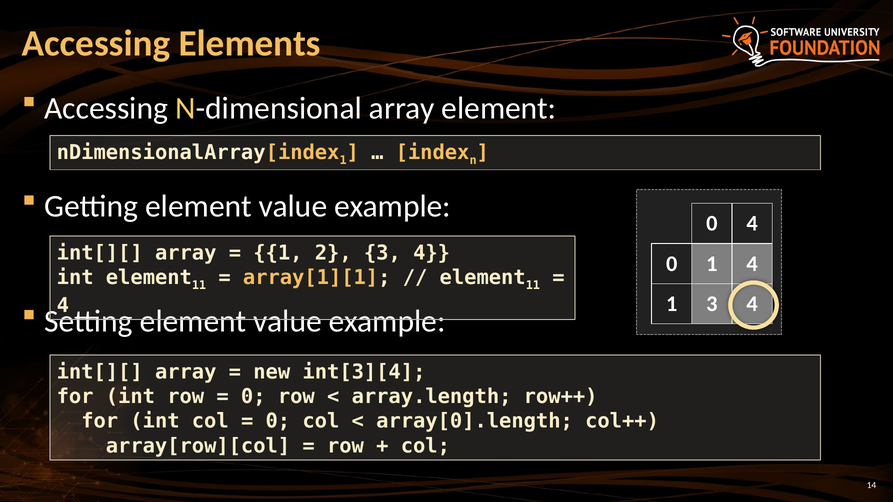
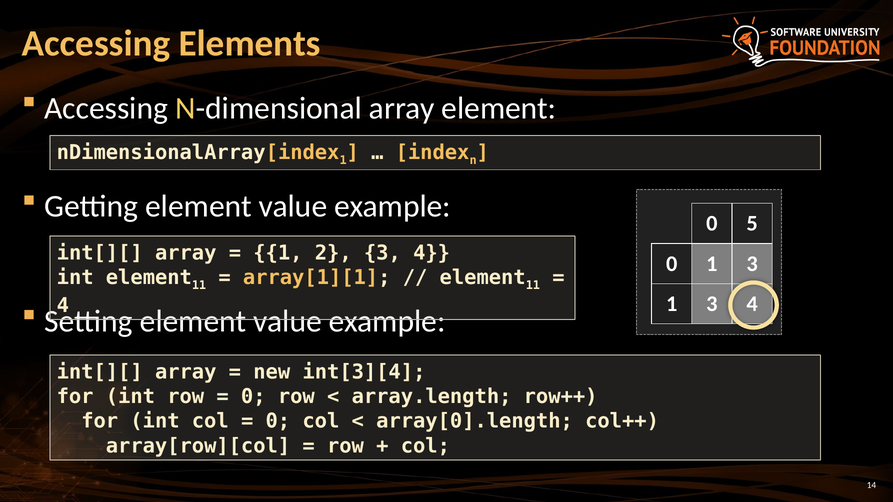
0 4: 4 -> 5
0 1 4: 4 -> 3
